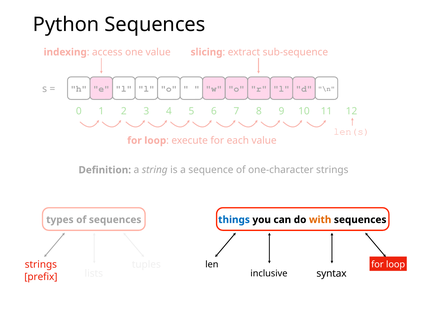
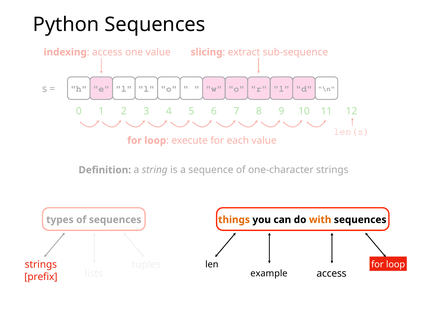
things colour: blue -> orange
syntax at (332, 273): syntax -> access
inclusive: inclusive -> example
